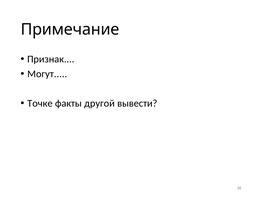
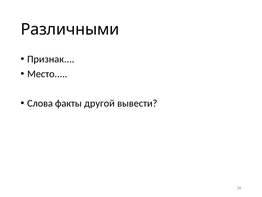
Примечание: Примечание -> Различными
Могут: Могут -> Место
Точке: Точке -> Слова
